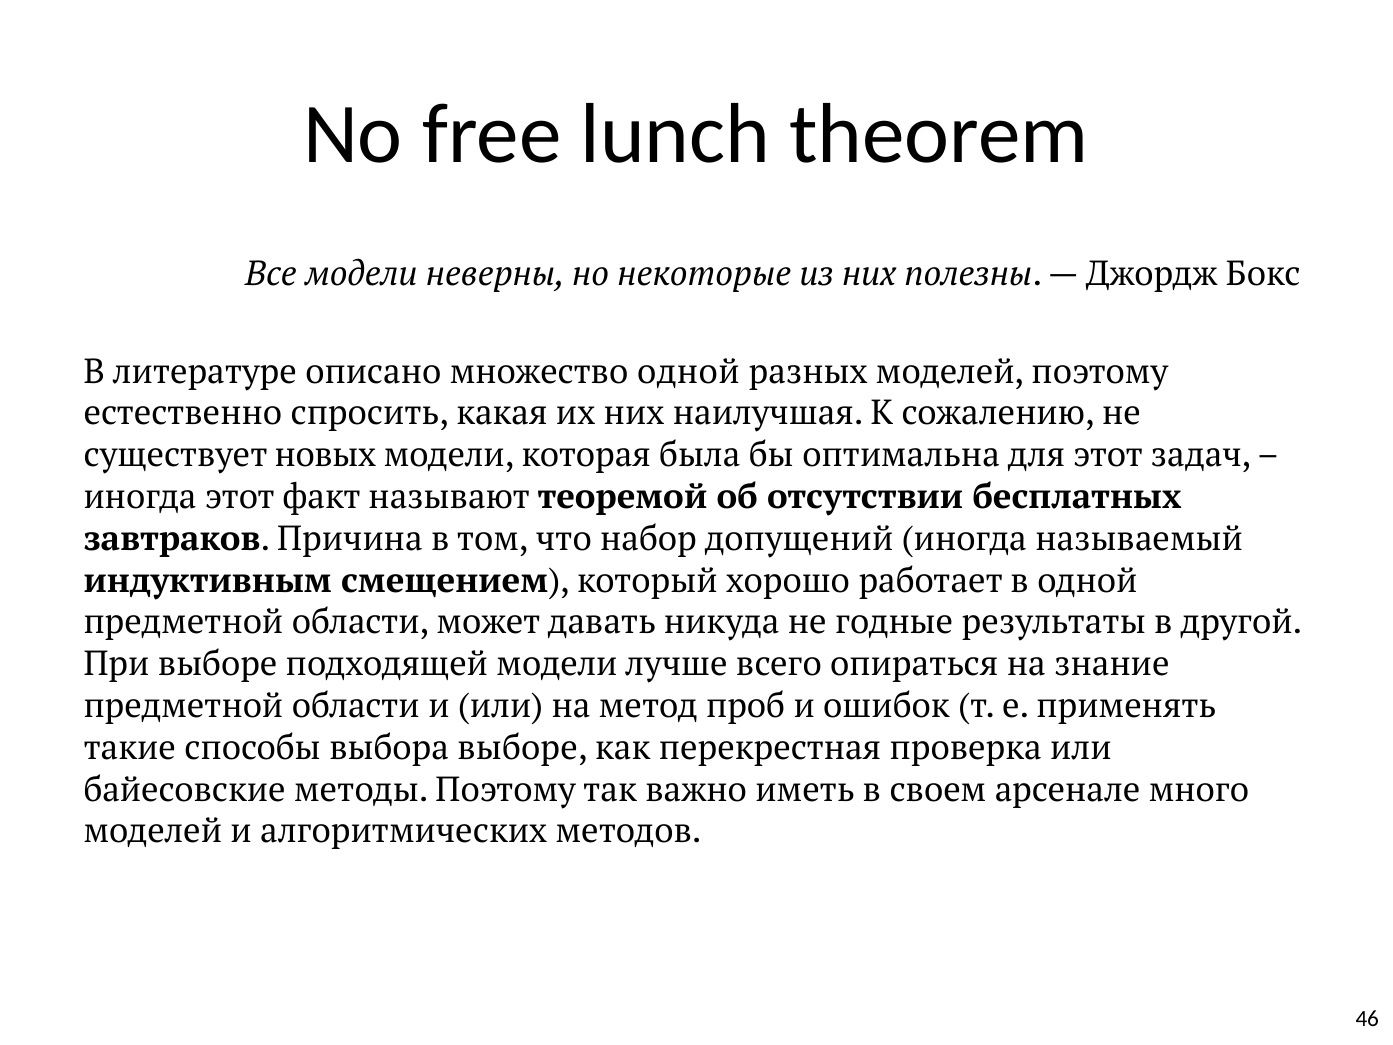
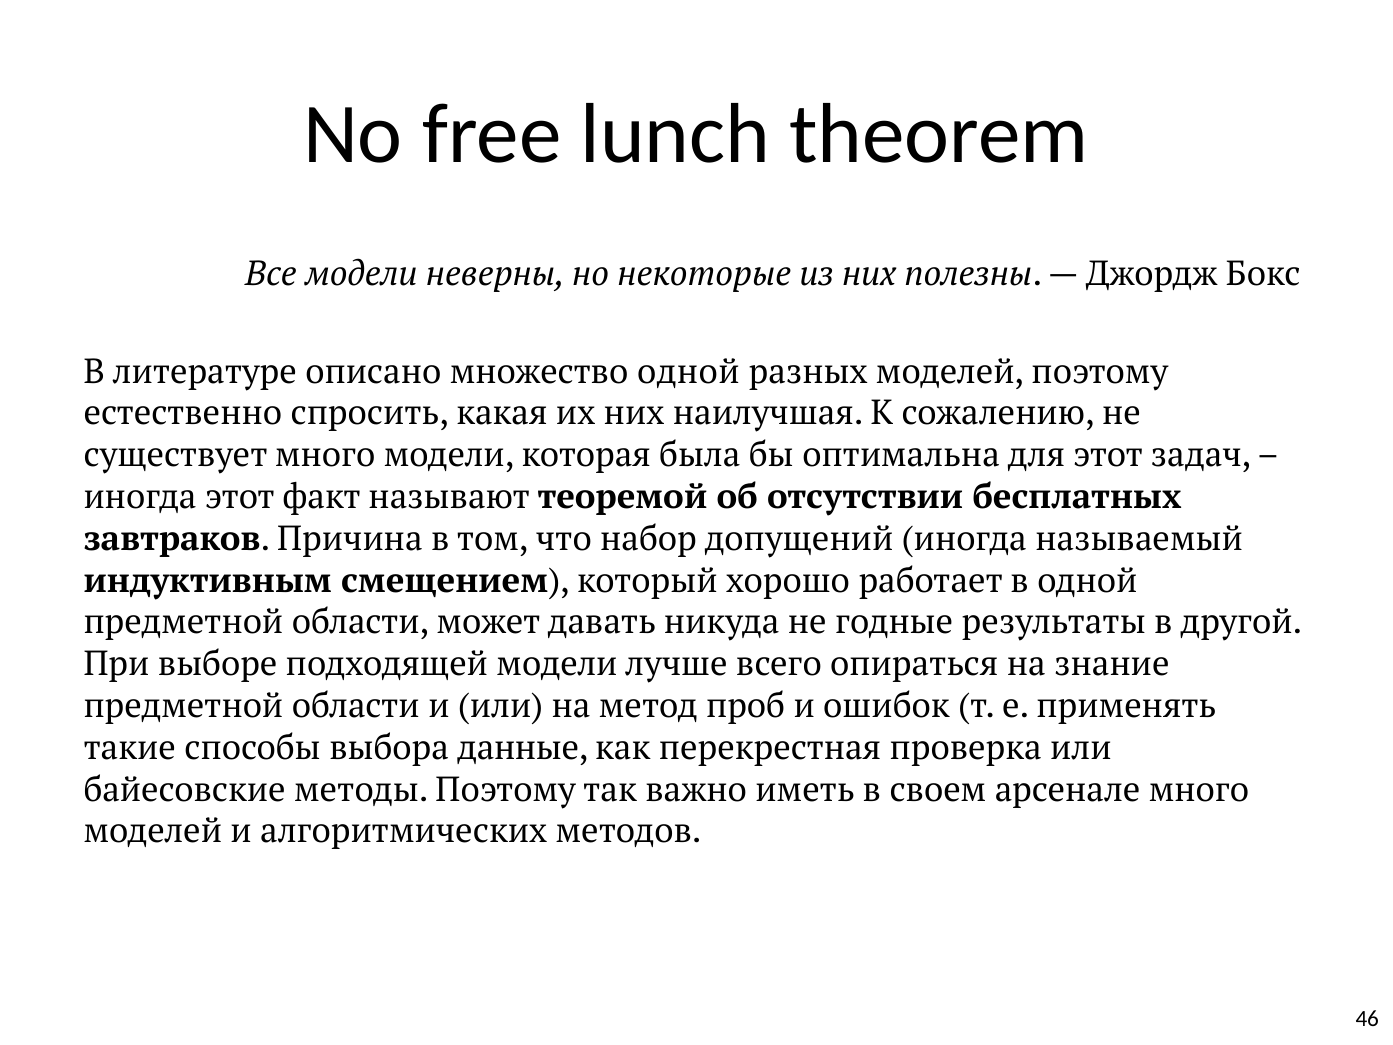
существует новых: новых -> много
выбора выборе: выборе -> данные
